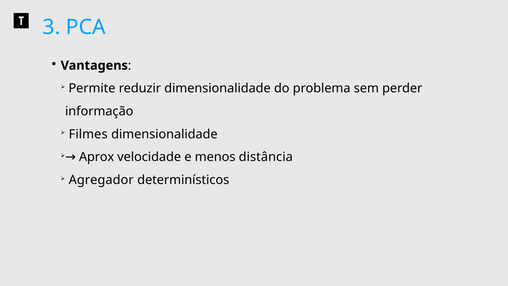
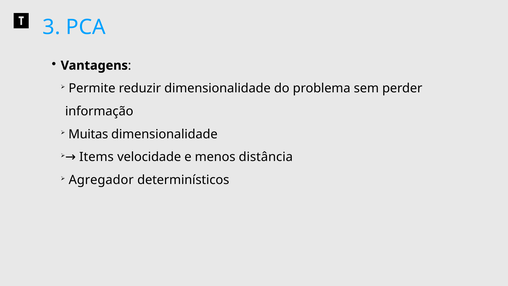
Filmes: Filmes -> Muitas
Aprox: Aprox -> Items
